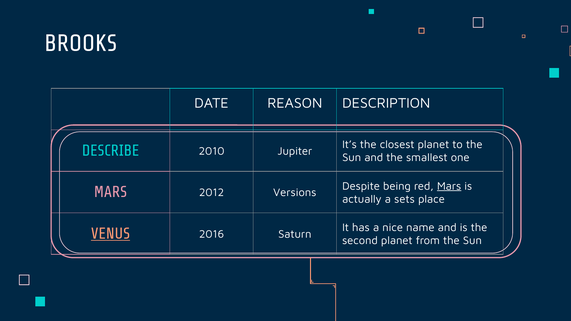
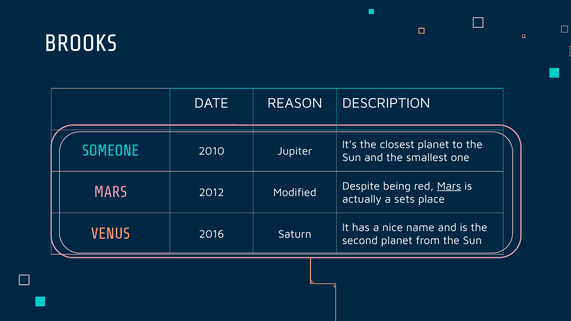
DESCRIBE: DESCRIBE -> SOMEONE
Versions: Versions -> Modified
VENUS underline: present -> none
